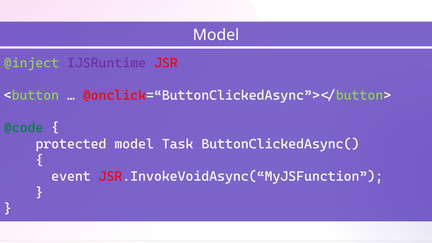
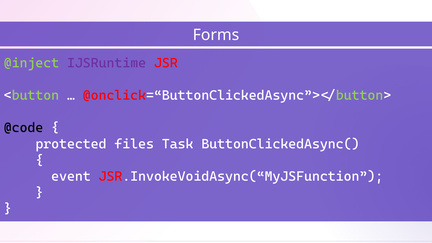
Model at (216, 35): Model -> Forms
@code colour: green -> black
protected model: model -> files
